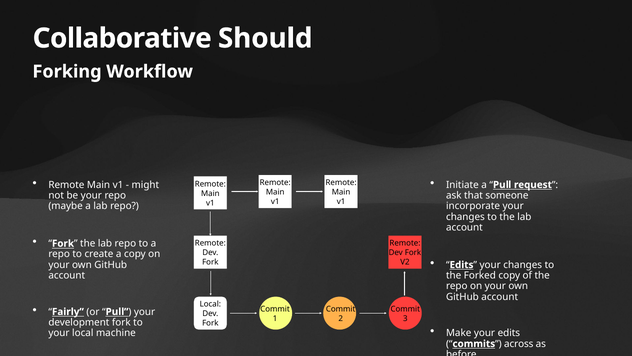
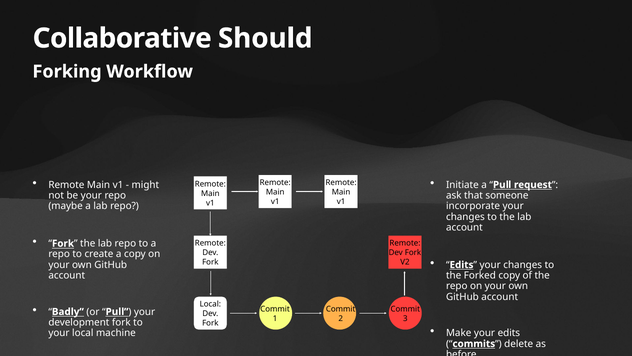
Fairly: Fairly -> Badly
across: across -> delete
